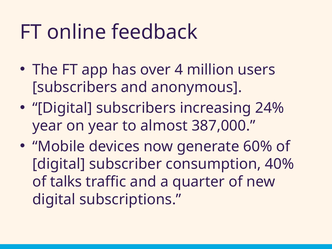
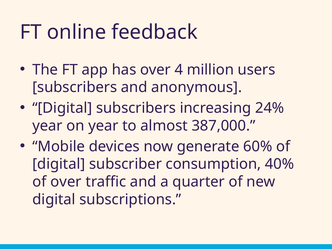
of talks: talks -> over
